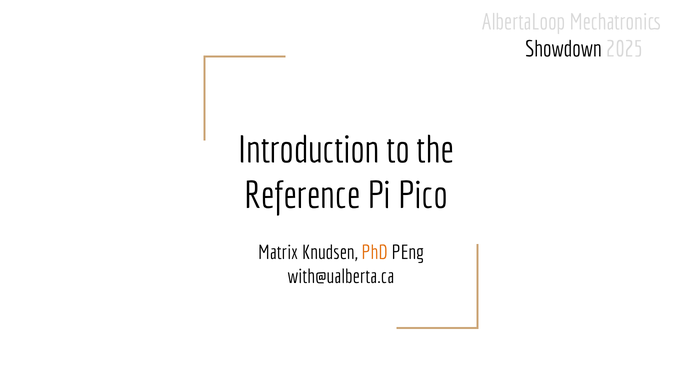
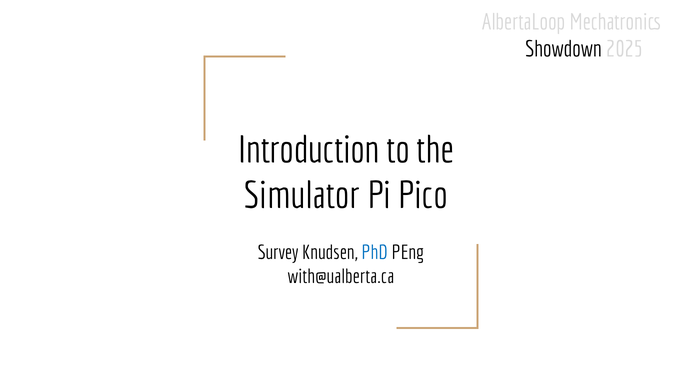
Reference: Reference -> Simulator
Matrix: Matrix -> Survey
PhD colour: orange -> blue
